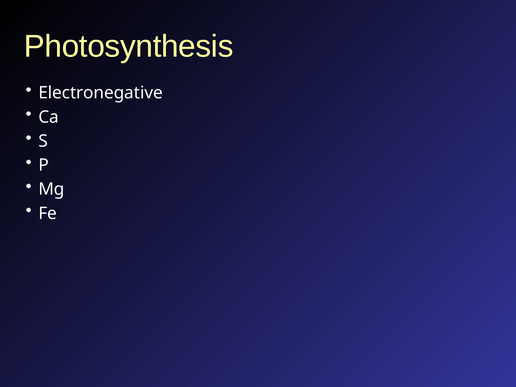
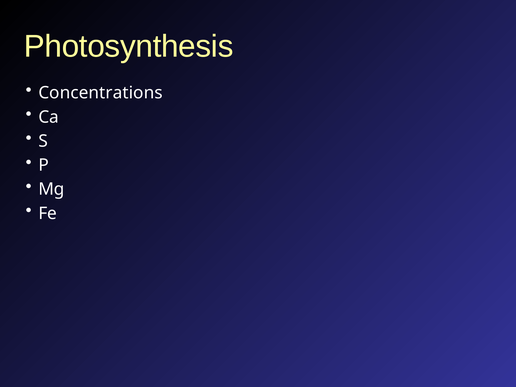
Electronegative: Electronegative -> Concentrations
